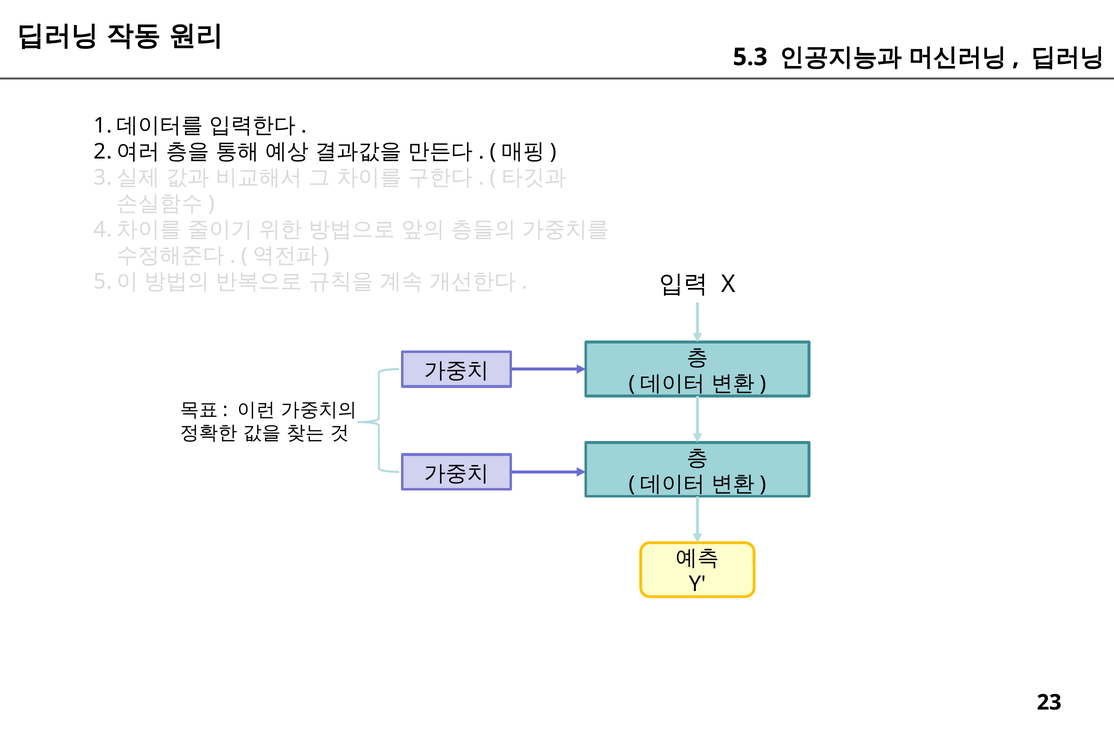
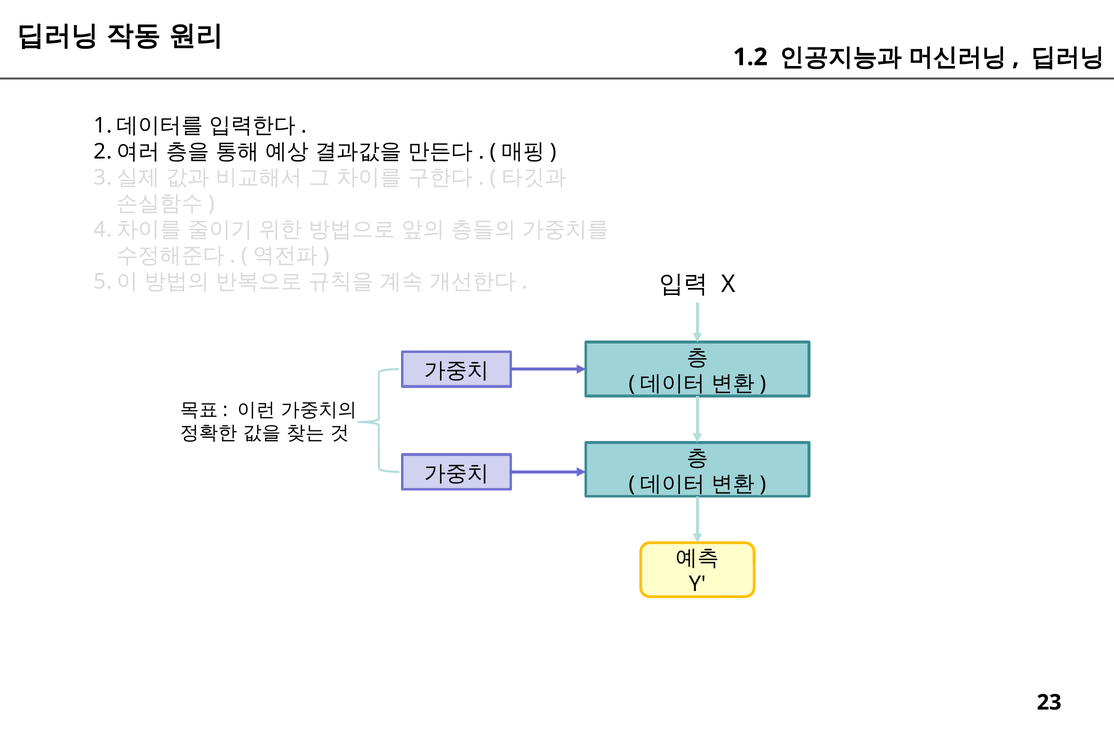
5.3: 5.3 -> 1.2
